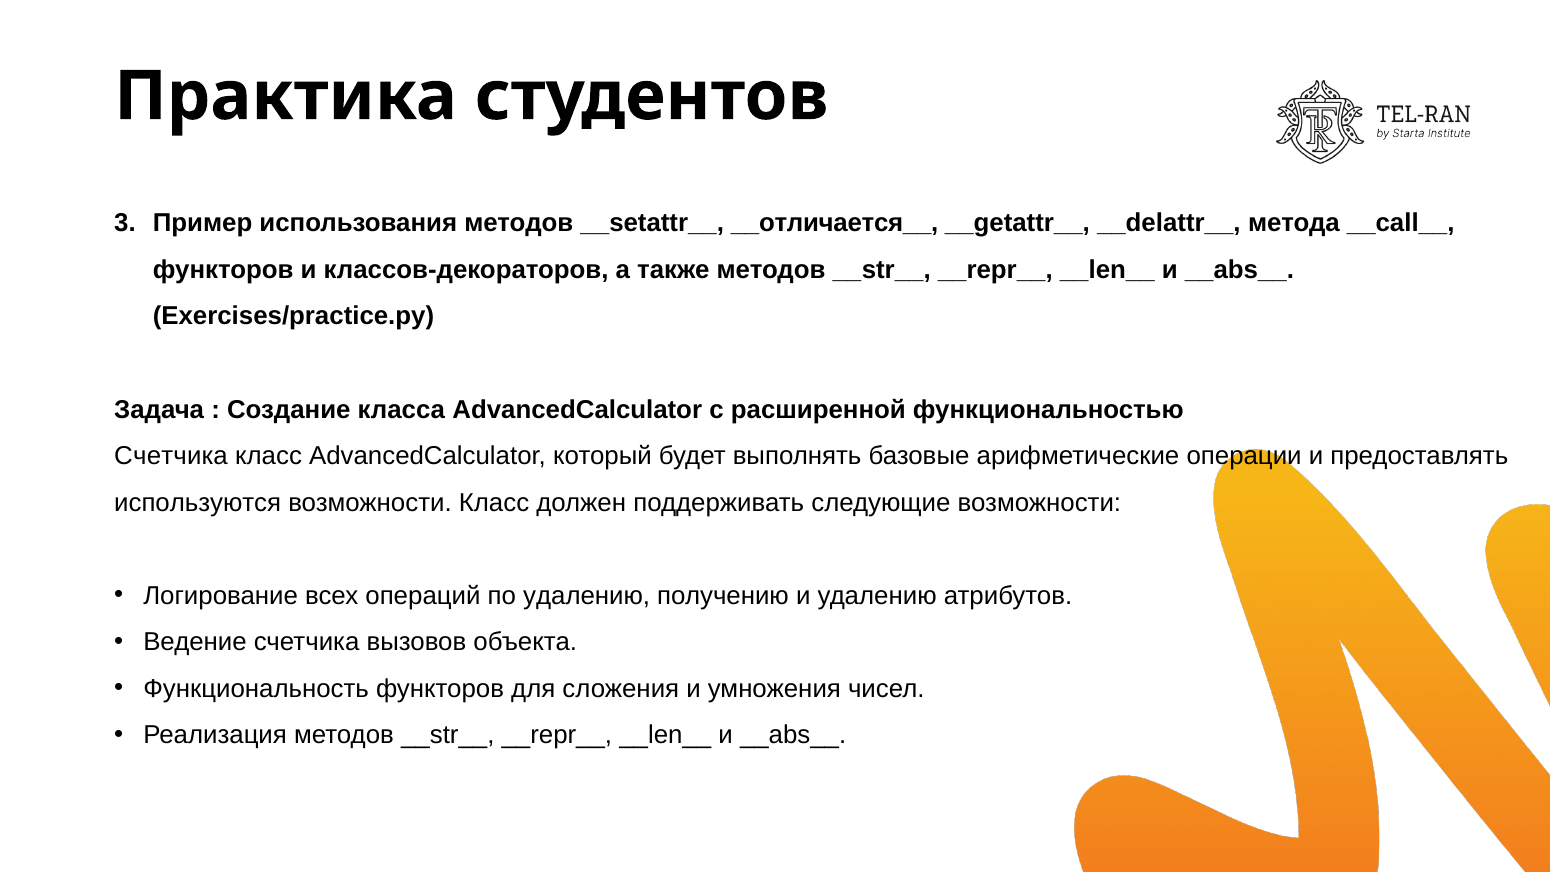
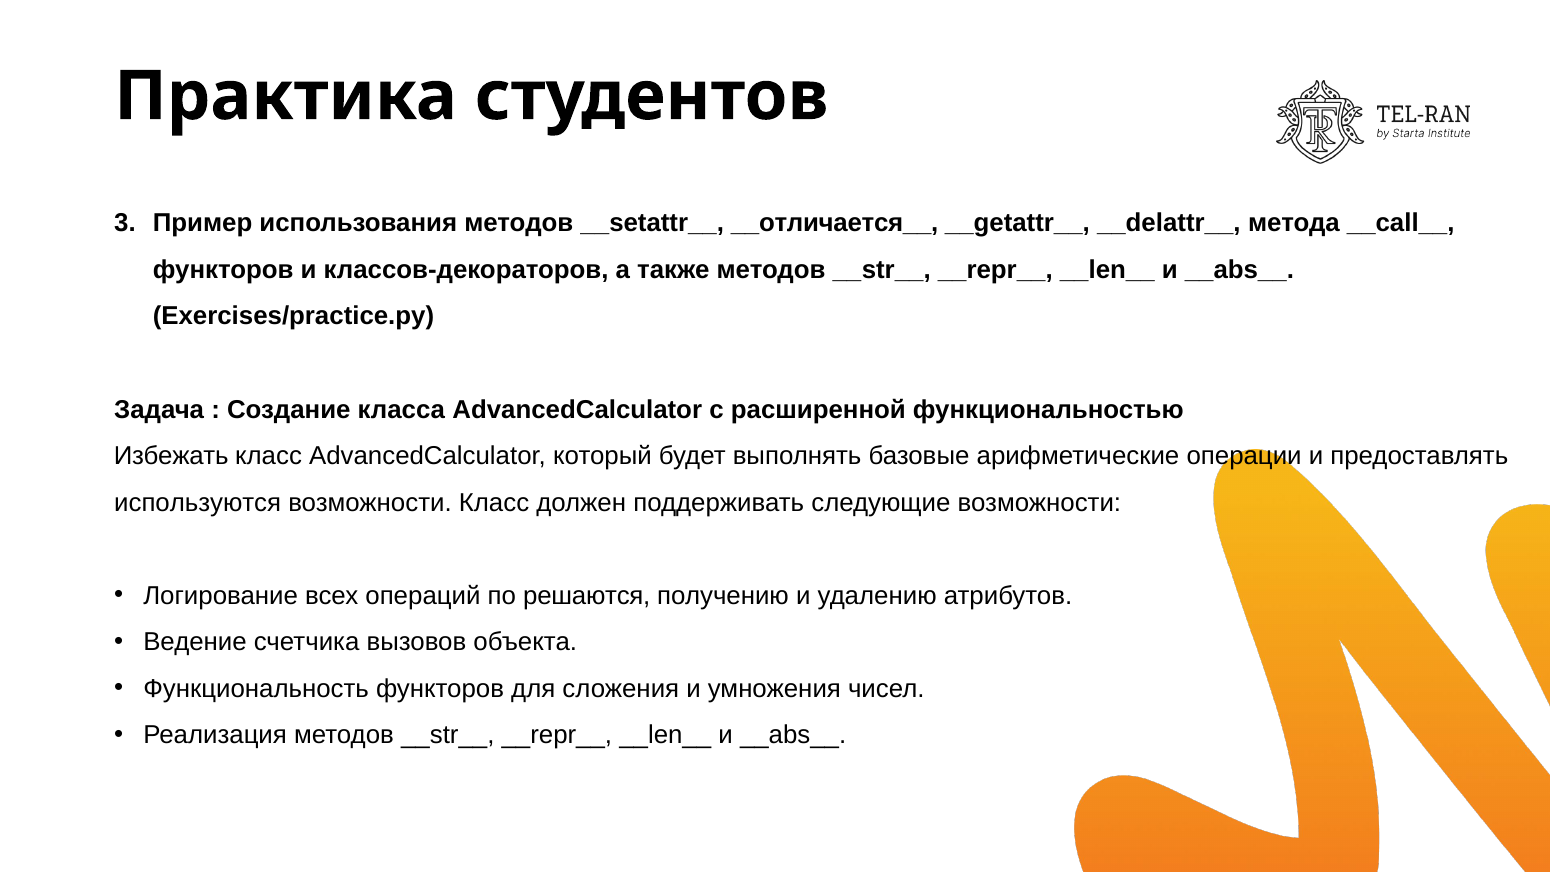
Счетчика at (171, 456): Счетчика -> Избежать
по удалению: удалению -> решаются
